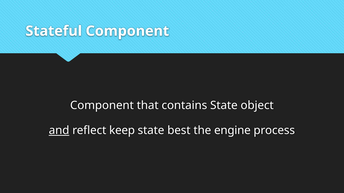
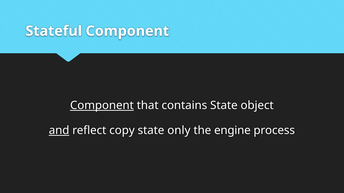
Component at (102, 106) underline: none -> present
keep: keep -> copy
best: best -> only
